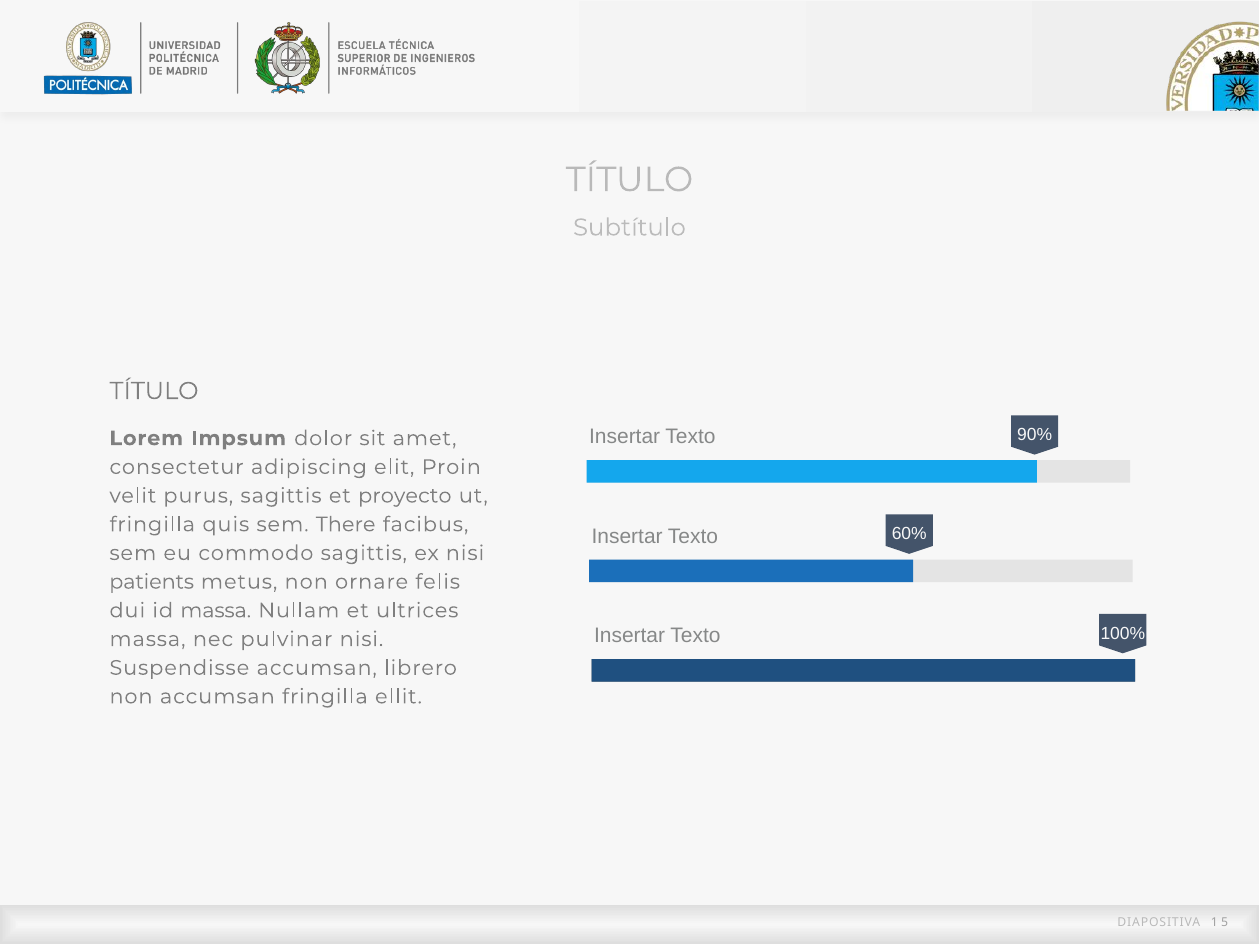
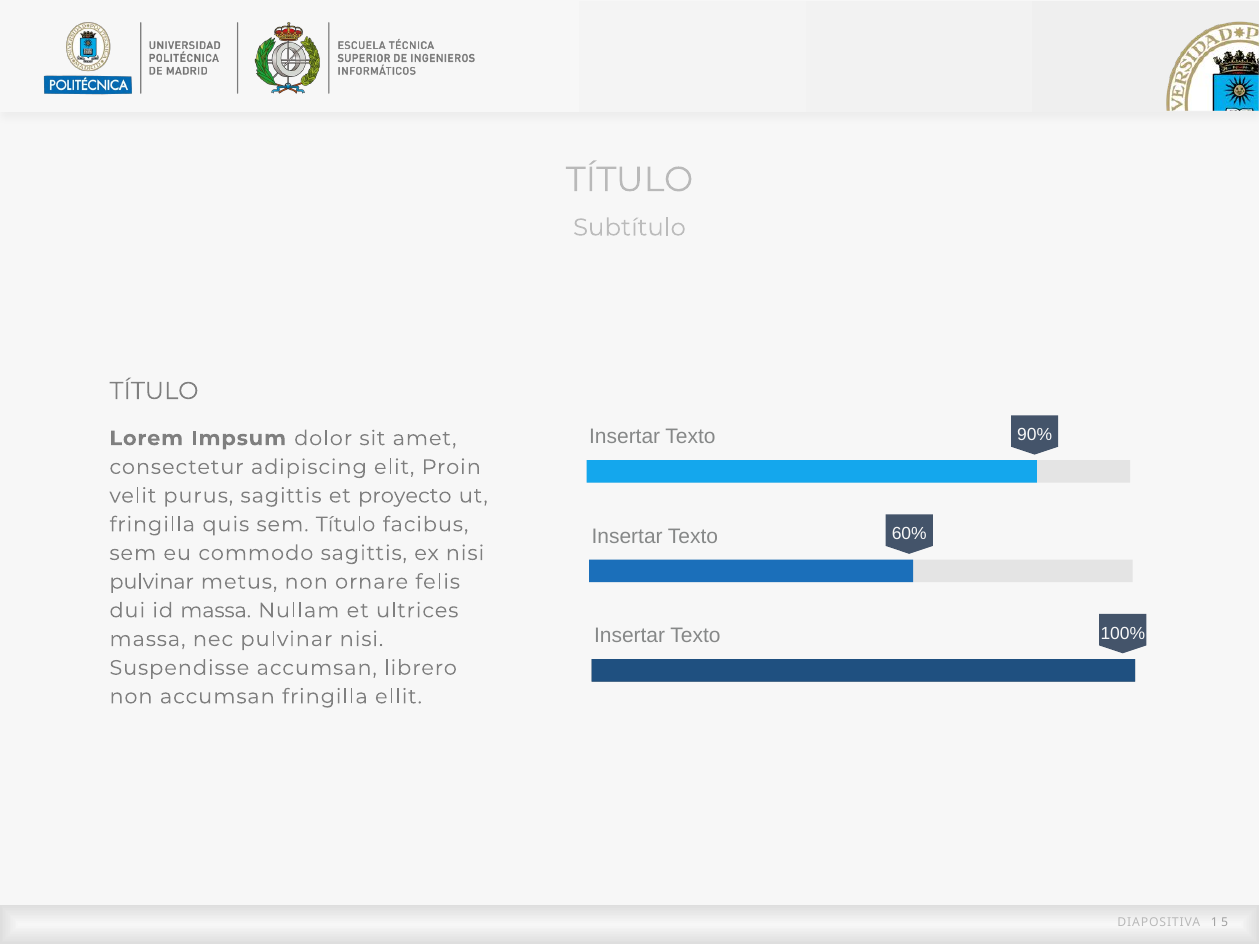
sem There: There -> Título
patients at (152, 582): patients -> pulvinar
